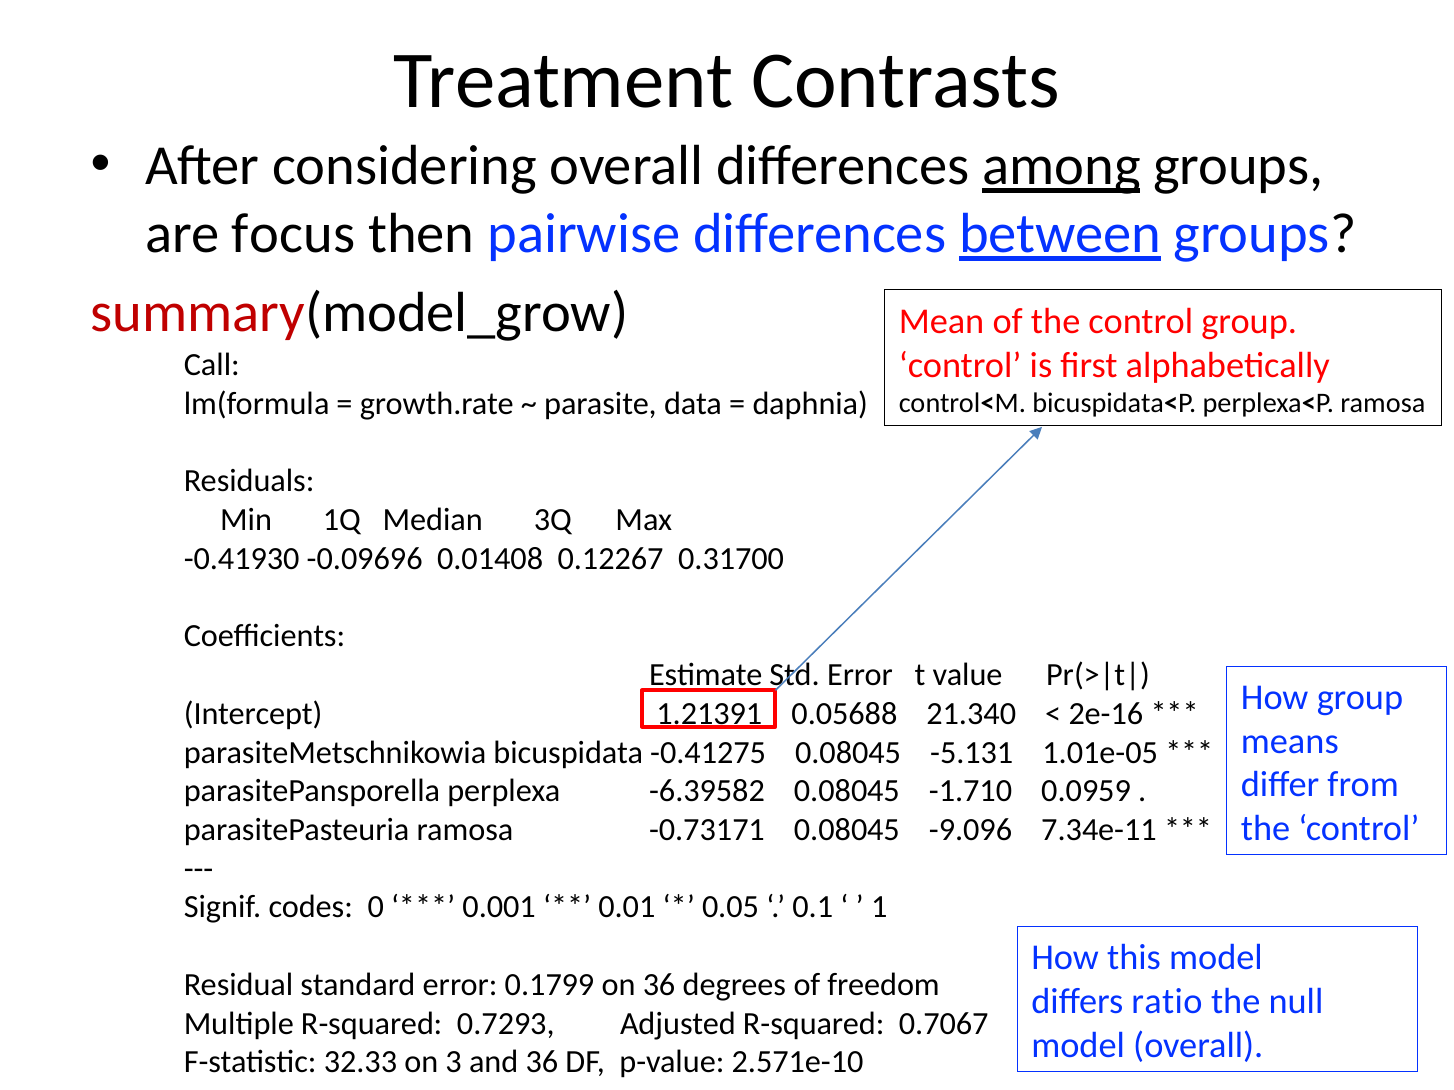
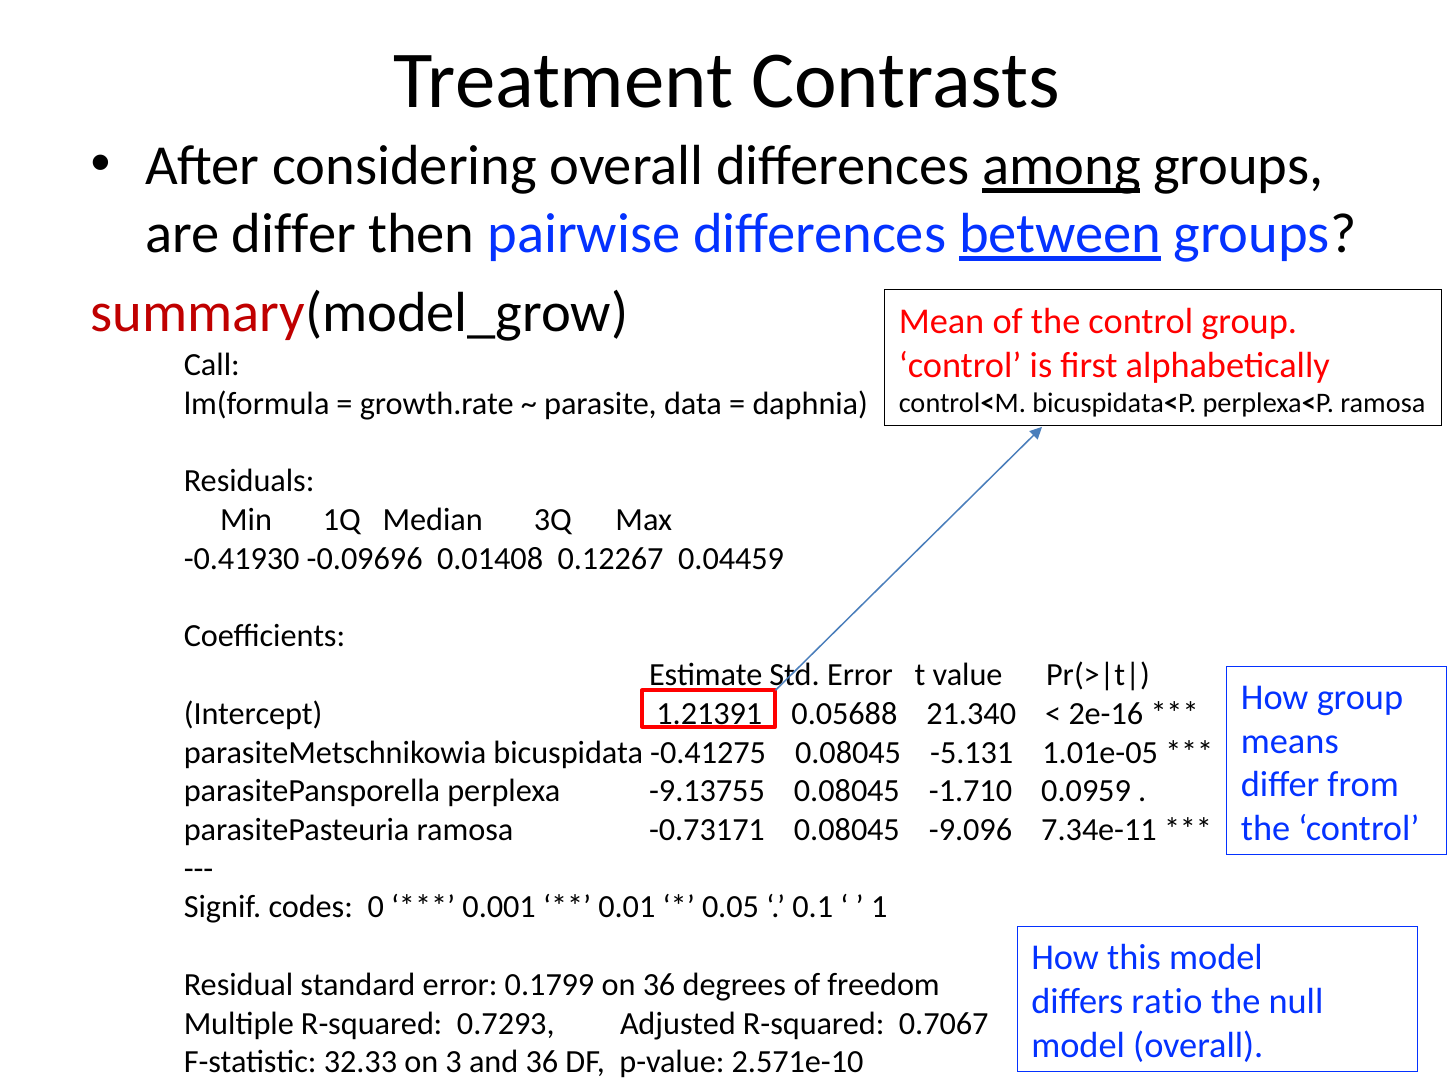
are focus: focus -> differ
0.31700: 0.31700 -> 0.04459
-6.39582: -6.39582 -> -9.13755
